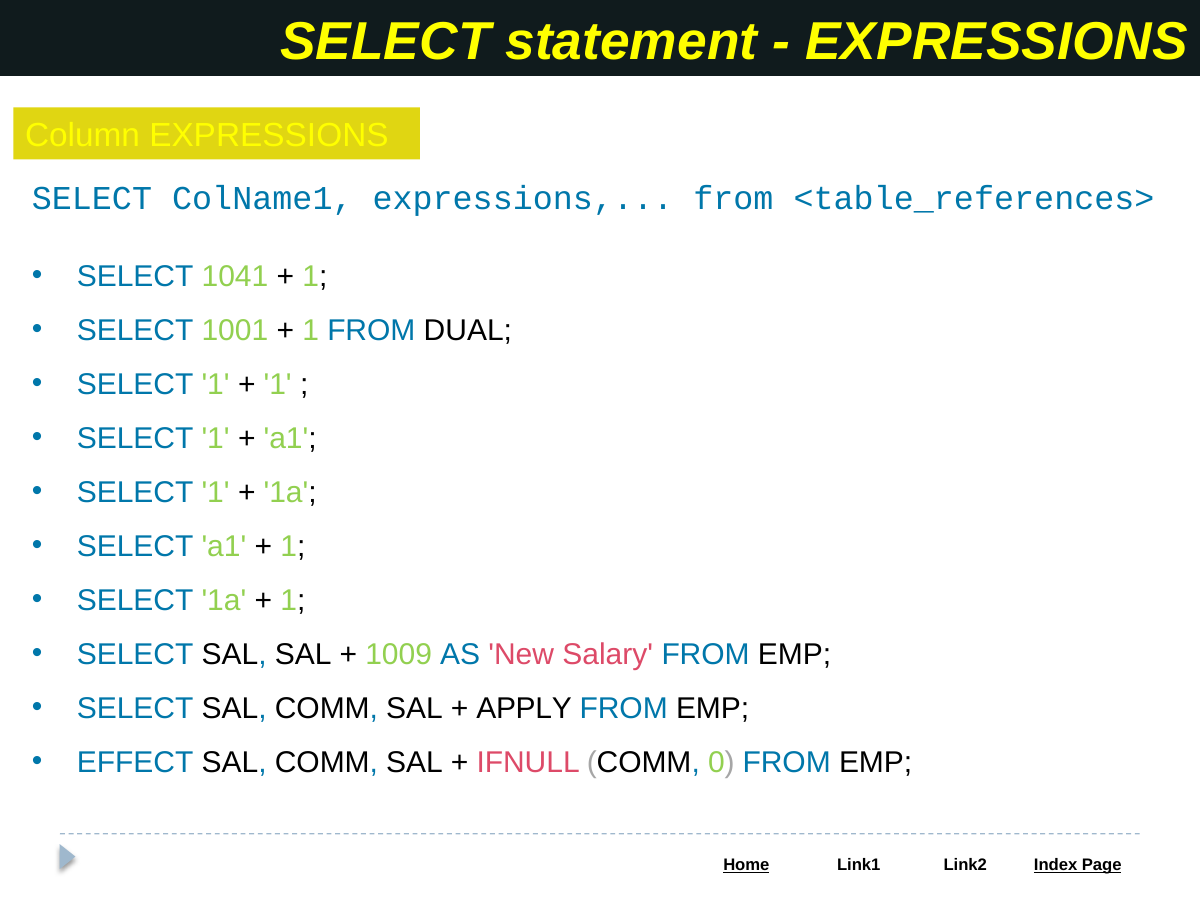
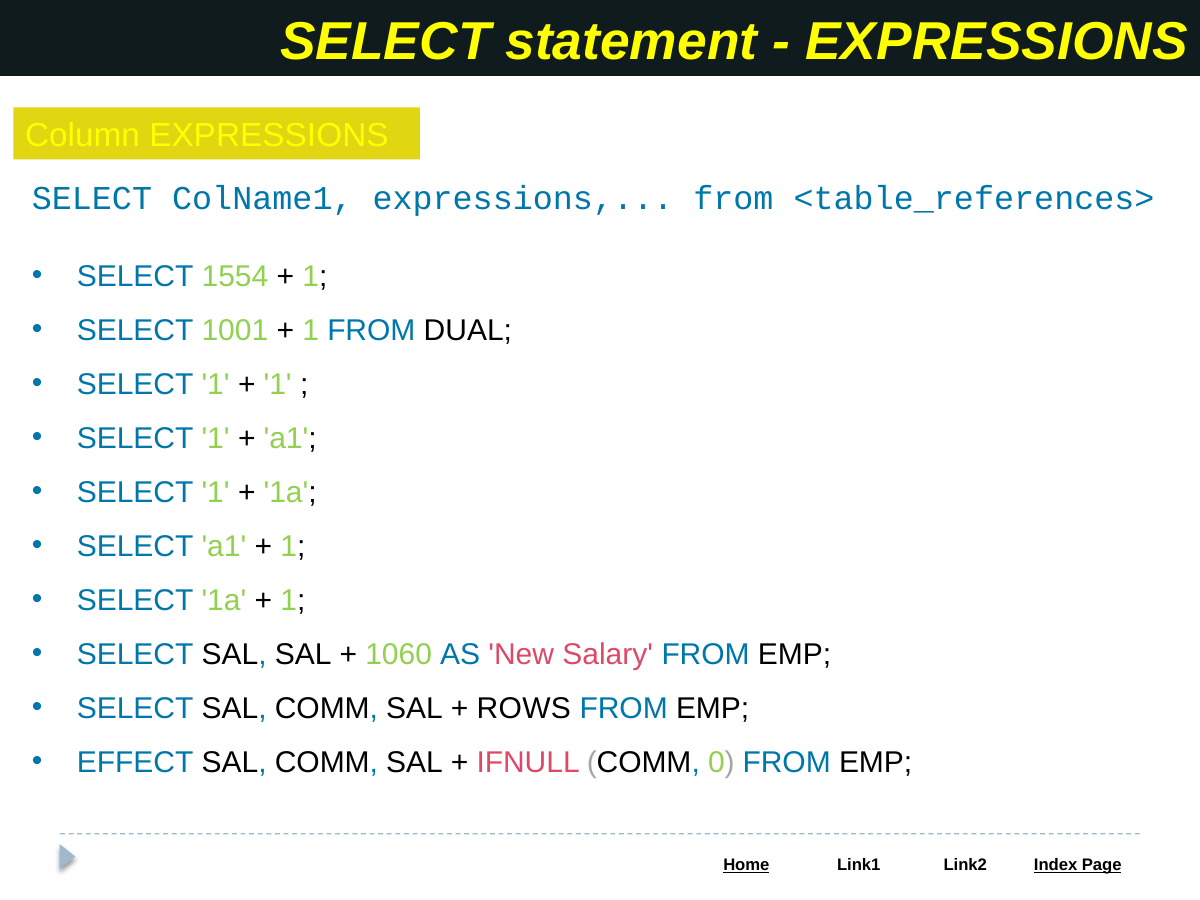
1041: 1041 -> 1554
1009: 1009 -> 1060
APPLY: APPLY -> ROWS
